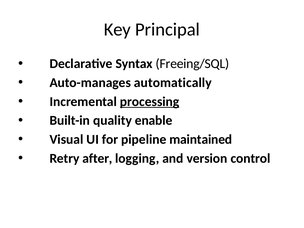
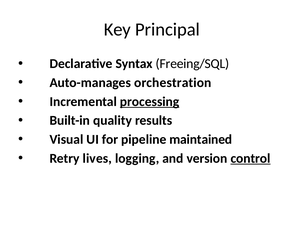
automatically: automatically -> orchestration
enable: enable -> results
after: after -> lives
control underline: none -> present
